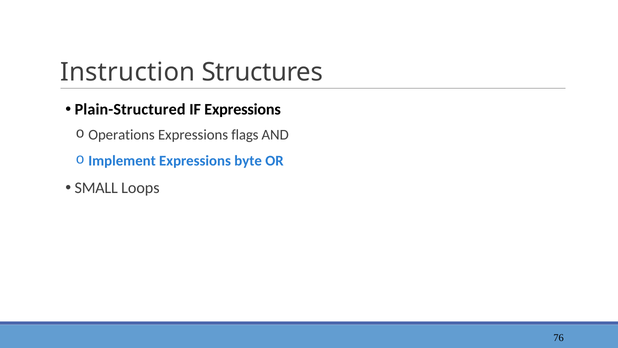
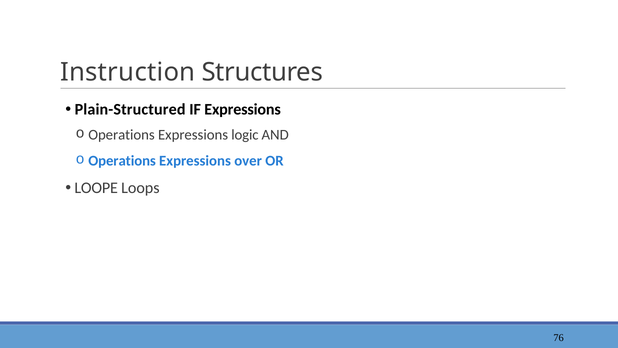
flags: flags -> logic
Implement at (122, 161): Implement -> Operations
byte: byte -> over
SMALL: SMALL -> LOOPE
